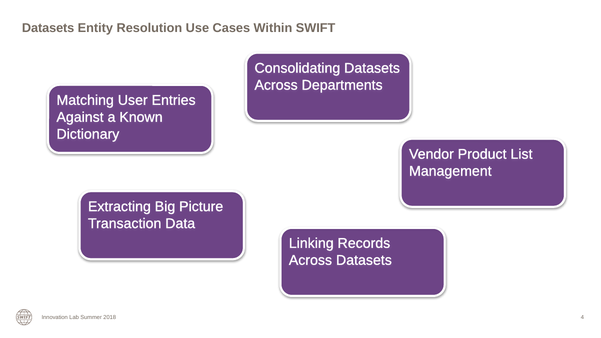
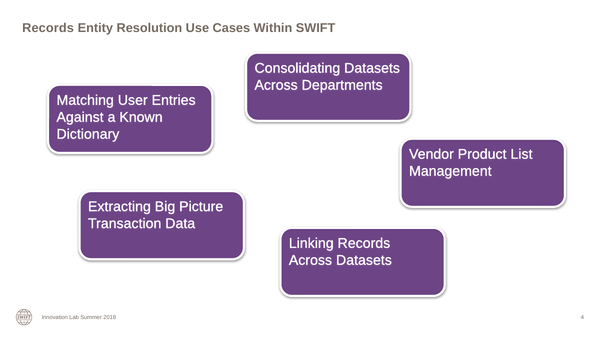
Datasets at (48, 28): Datasets -> Records
